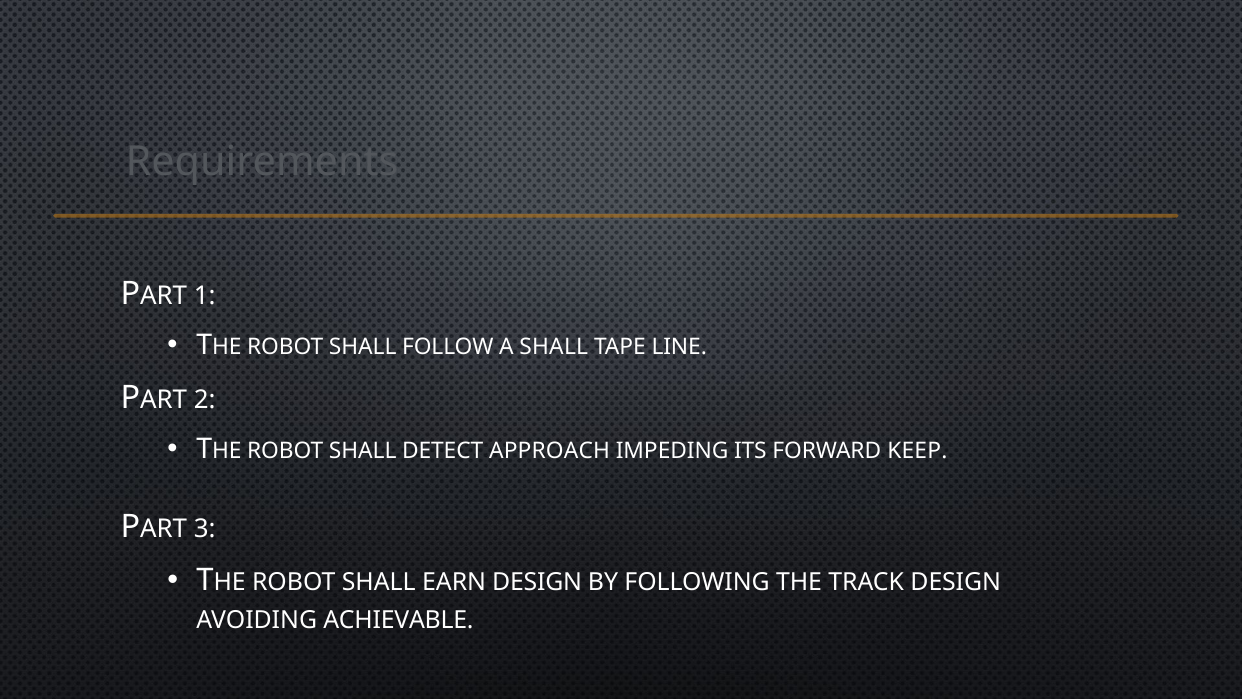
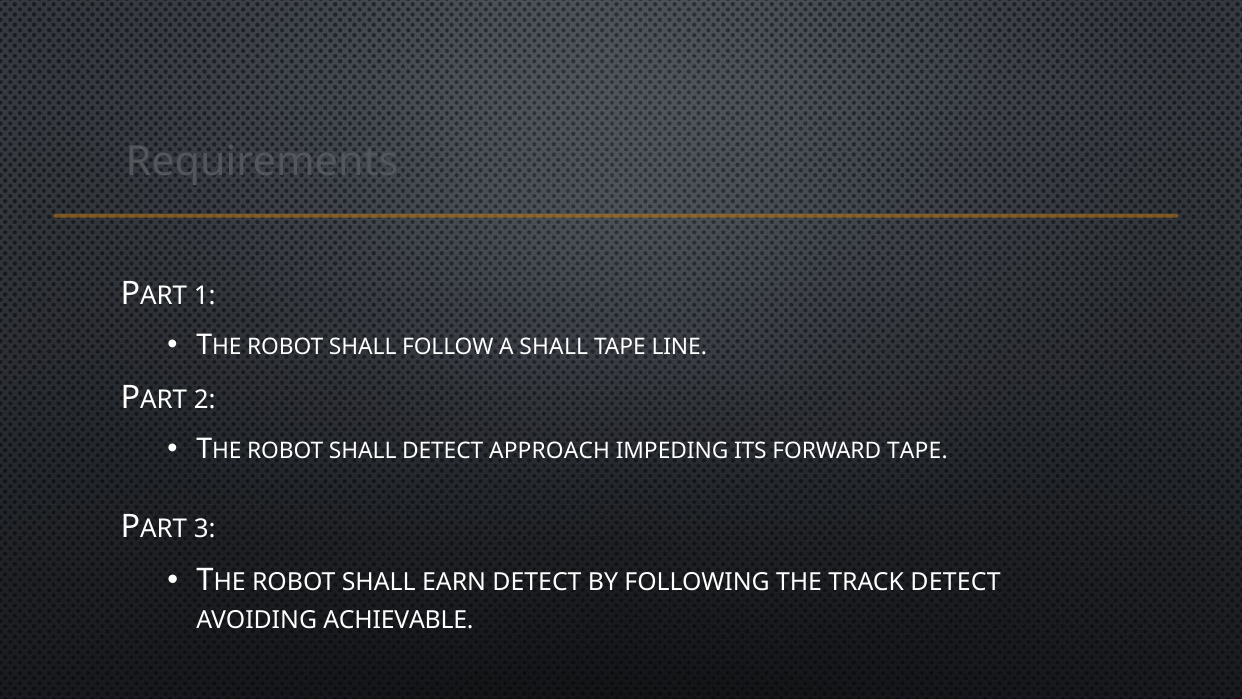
FORWARD KEEP: KEEP -> TAPE
EARN DESIGN: DESIGN -> DETECT
TRACK DESIGN: DESIGN -> DETECT
